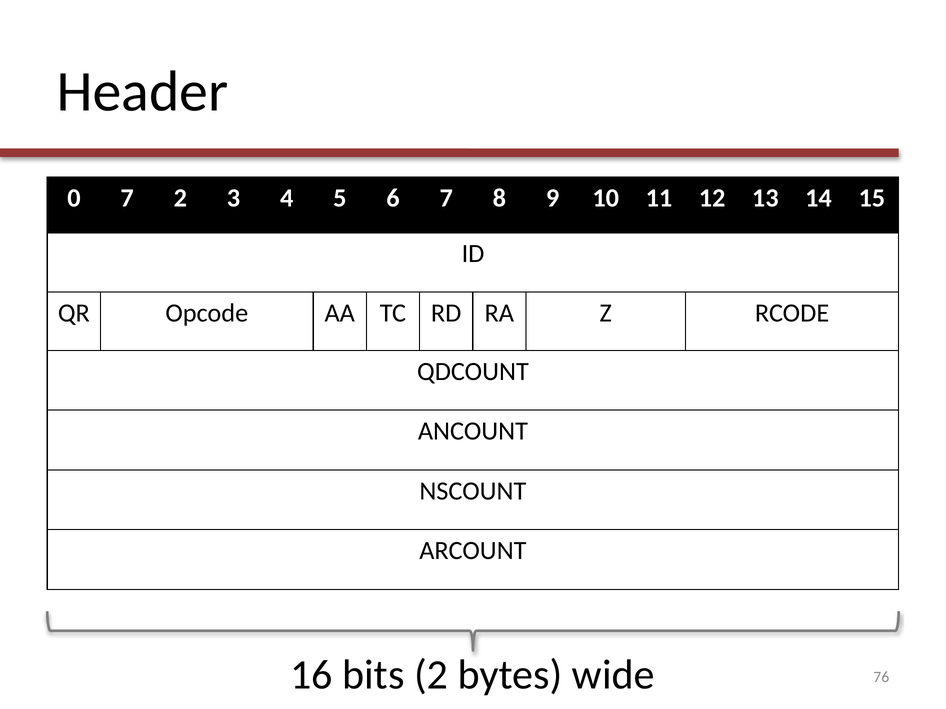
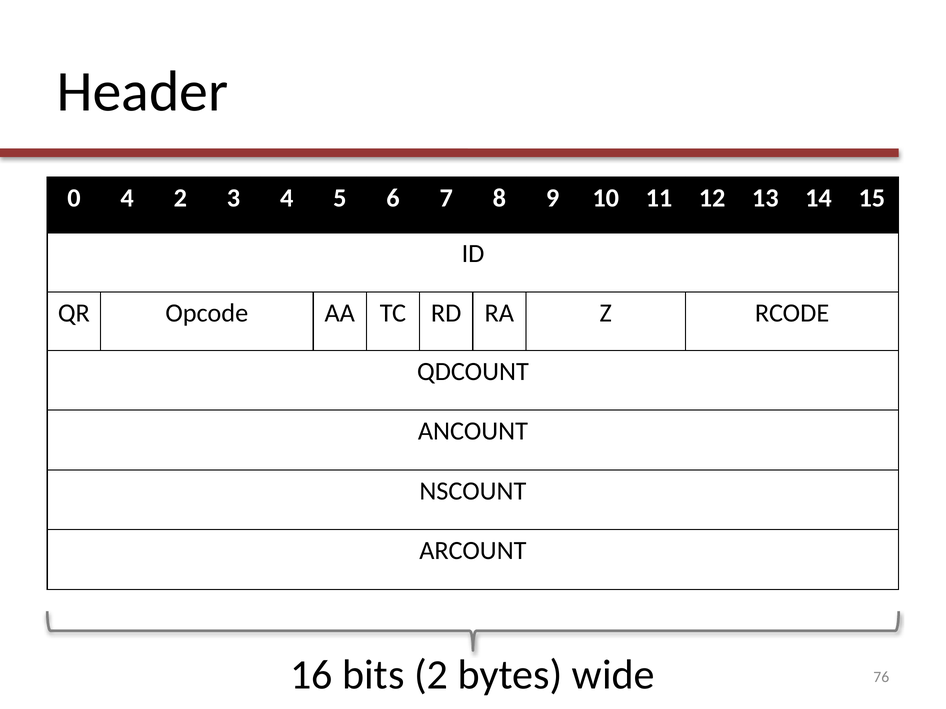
0 7: 7 -> 4
